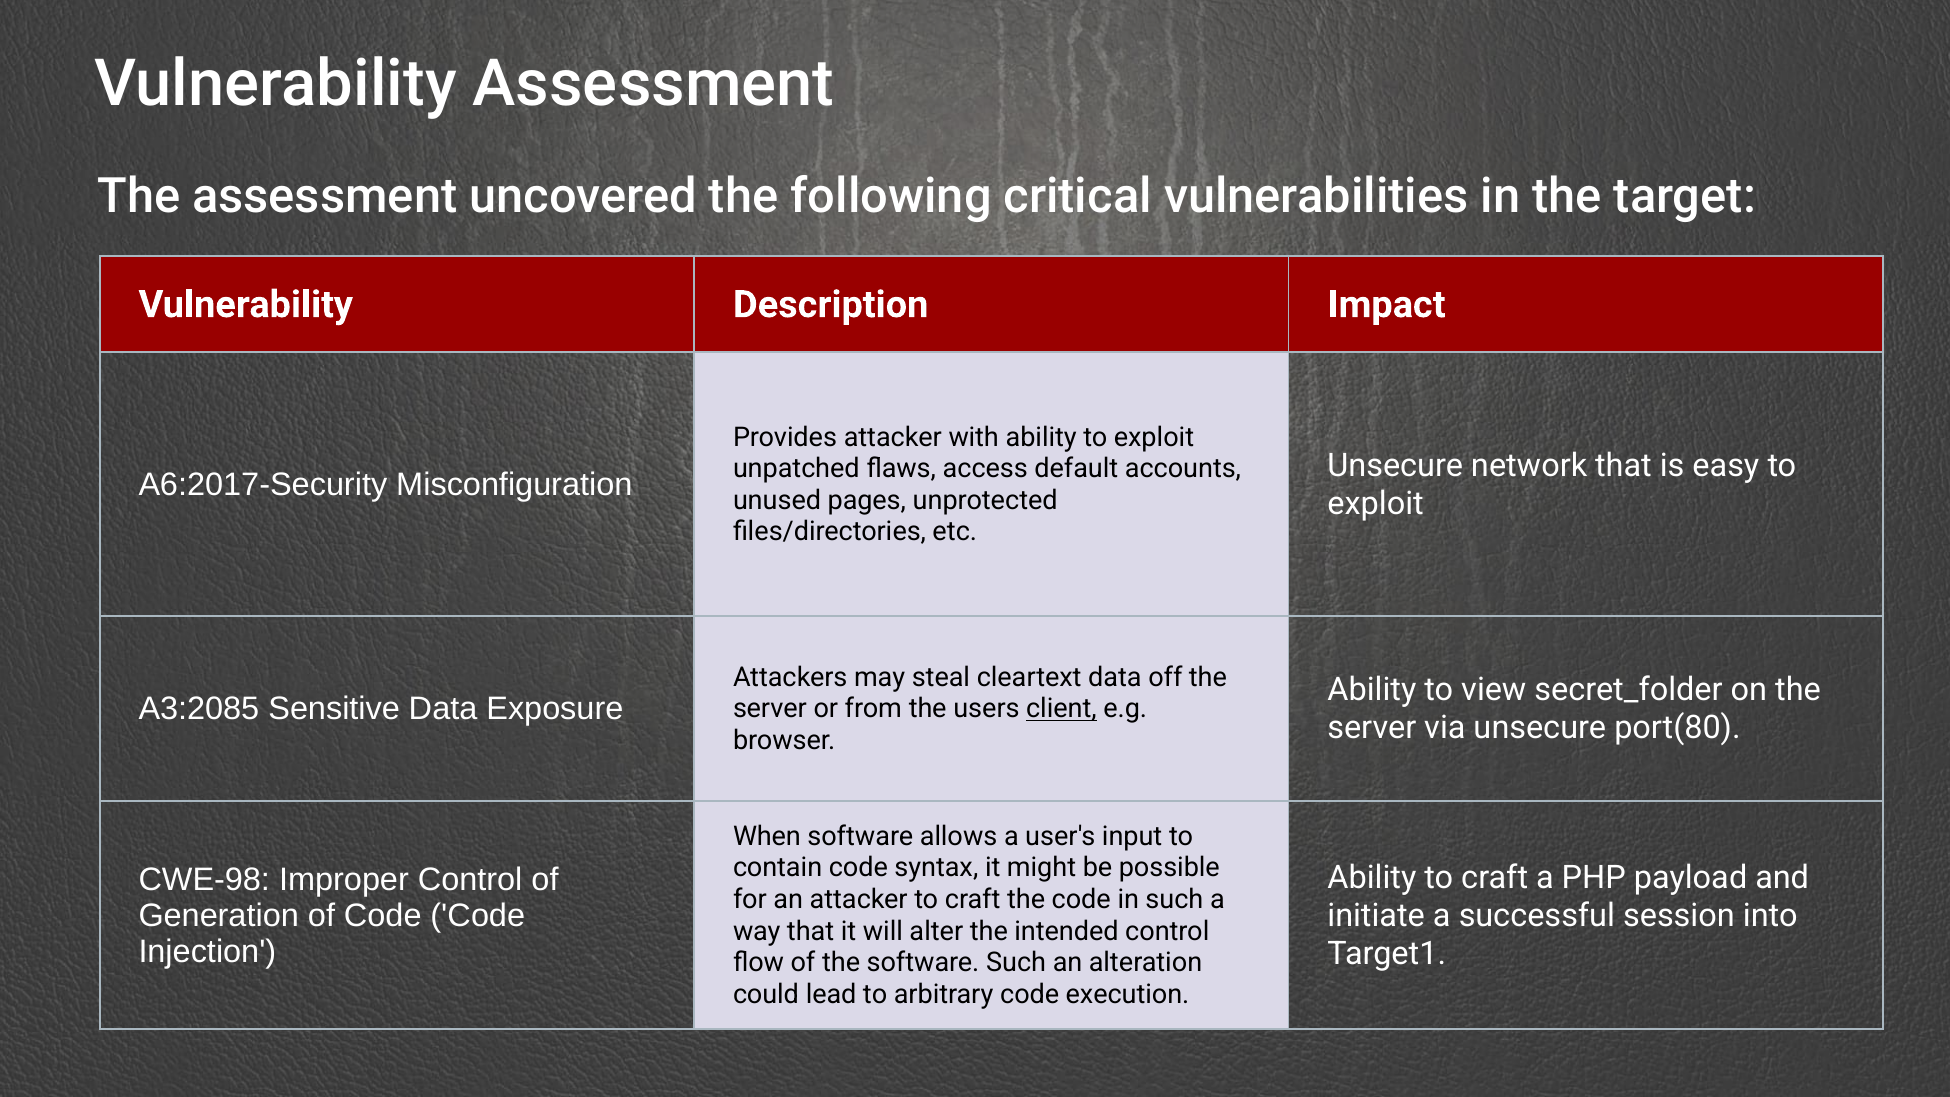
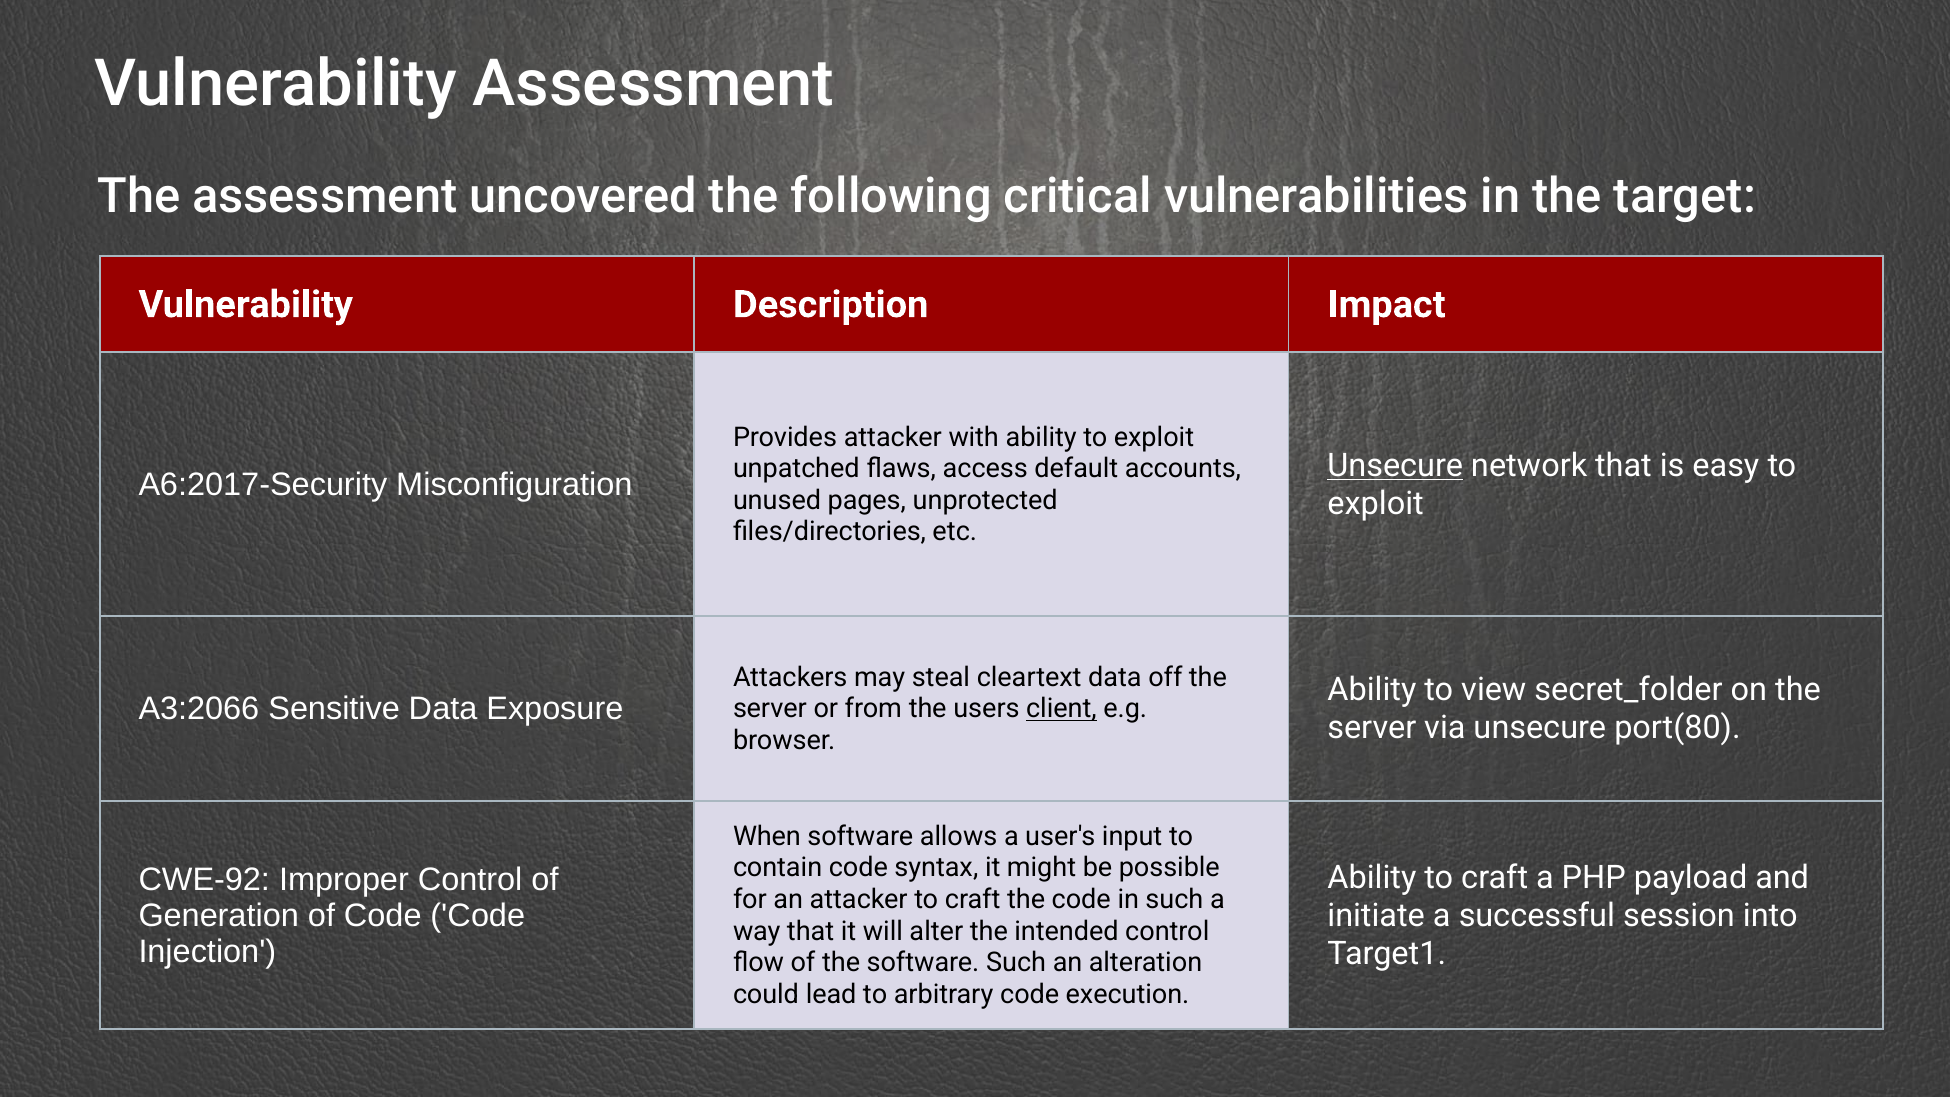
Unsecure at (1395, 465) underline: none -> present
A3:2085: A3:2085 -> A3:2066
CWE-98: CWE-98 -> CWE-92
